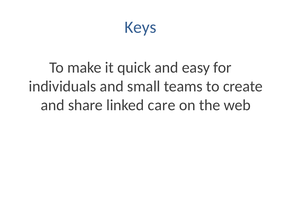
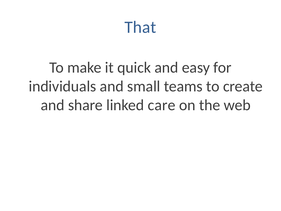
Keys: Keys -> That
